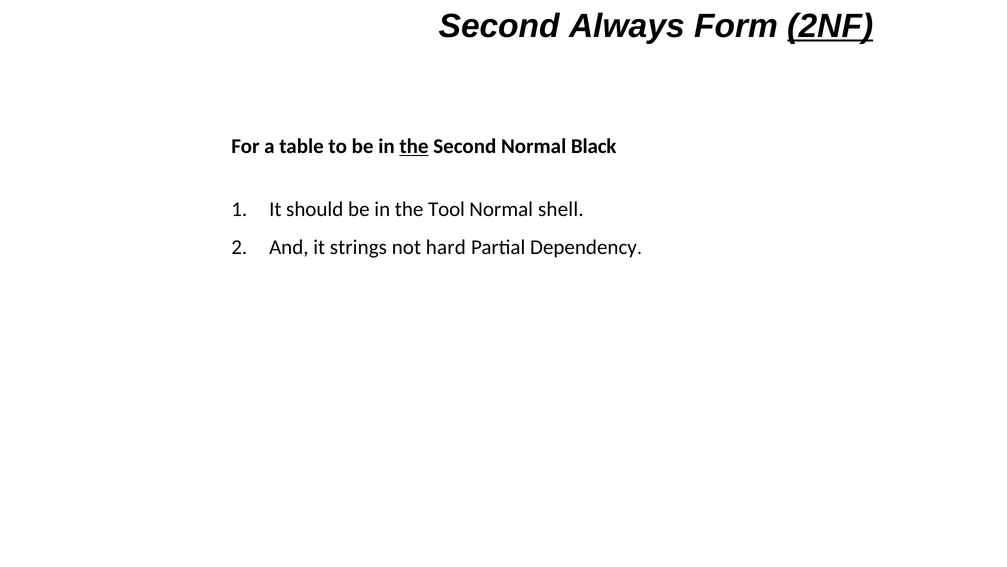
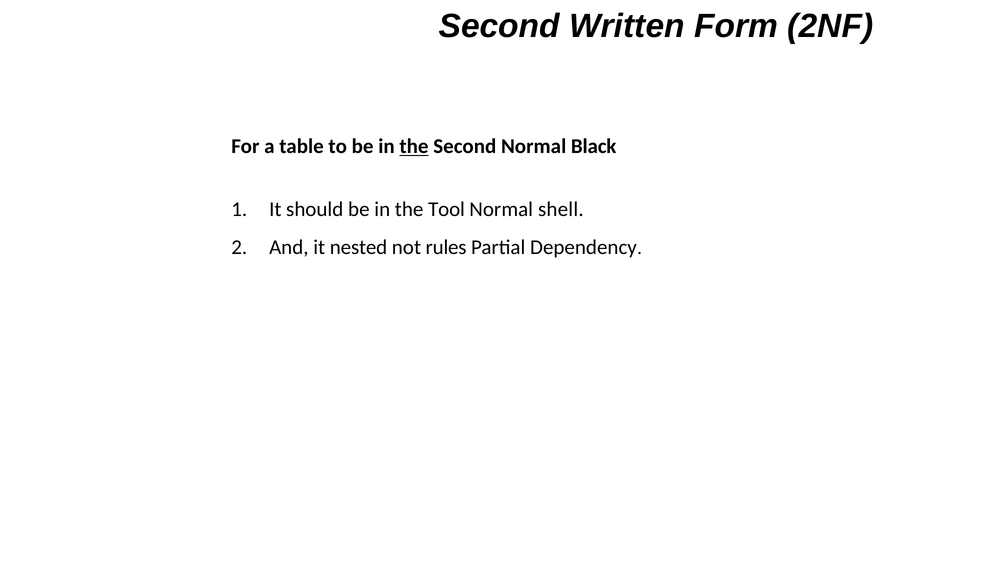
Always: Always -> Written
2NF underline: present -> none
strings: strings -> nested
hard: hard -> rules
